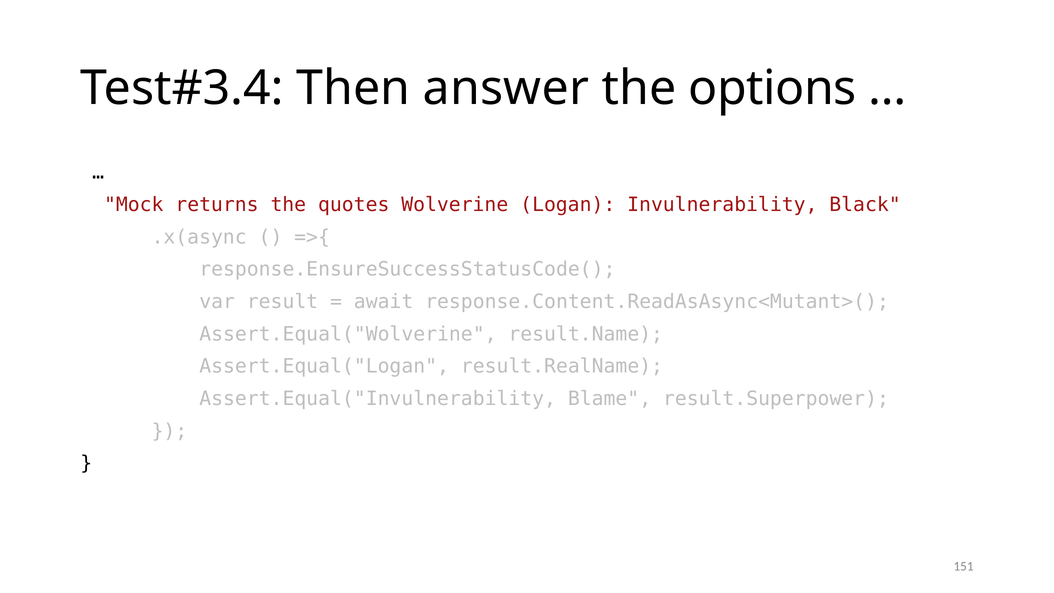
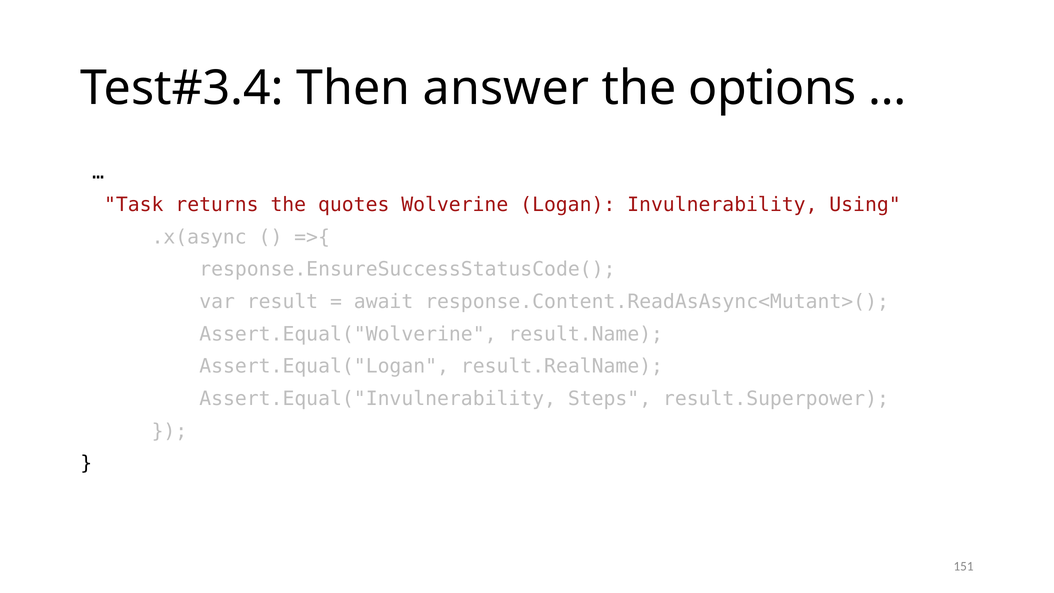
Mock: Mock -> Task
Black: Black -> Using
Blame: Blame -> Steps
